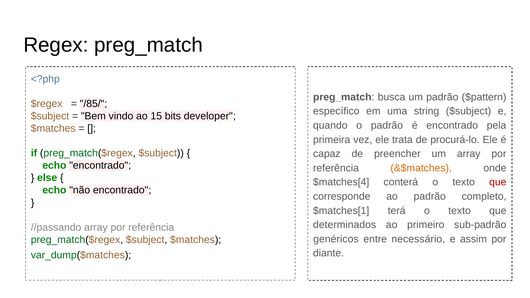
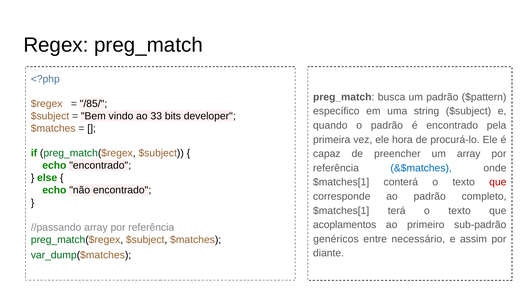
15: 15 -> 33
trata: trata -> hora
&$matches colour: orange -> blue
$matches[4 at (341, 182): $matches[4 -> $matches[1
determinados: determinados -> acoplamentos
